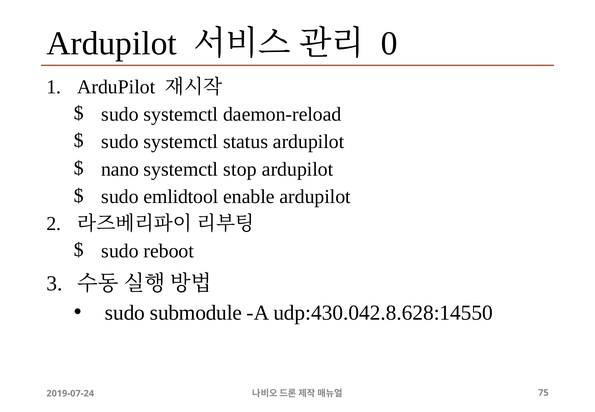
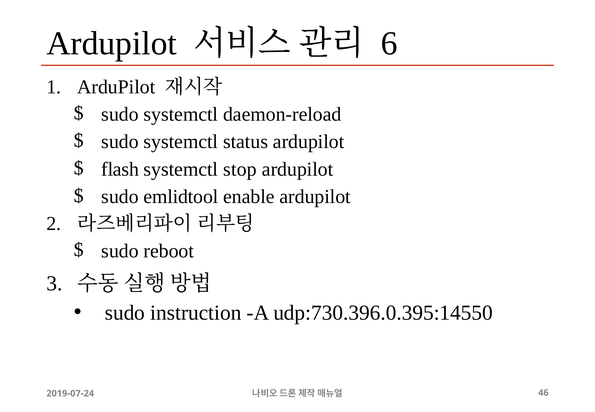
0: 0 -> 6
nano: nano -> flash
submodule: submodule -> instruction
udp:430.042.8.628:14550: udp:430.042.8.628:14550 -> udp:730.396.0.395:14550
75: 75 -> 46
